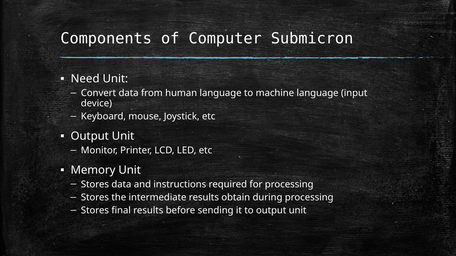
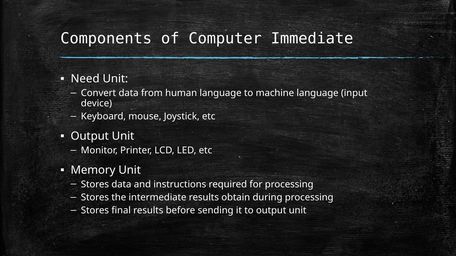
Submicron: Submicron -> Immediate
